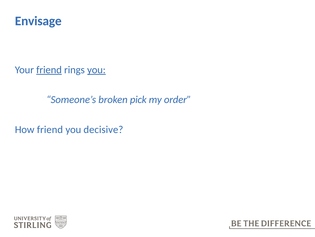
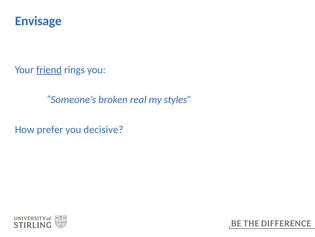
you at (96, 70) underline: present -> none
pick: pick -> real
order: order -> styles
How friend: friend -> prefer
